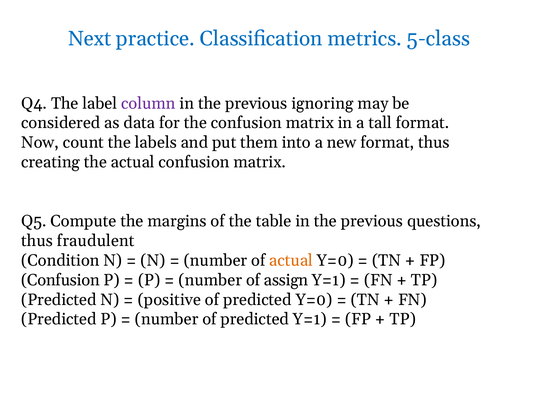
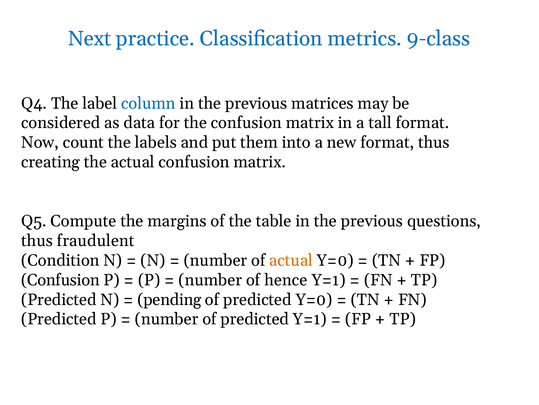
5-class: 5-class -> 9-class
column colour: purple -> blue
ignoring: ignoring -> matrices
assign: assign -> hence
positive: positive -> pending
